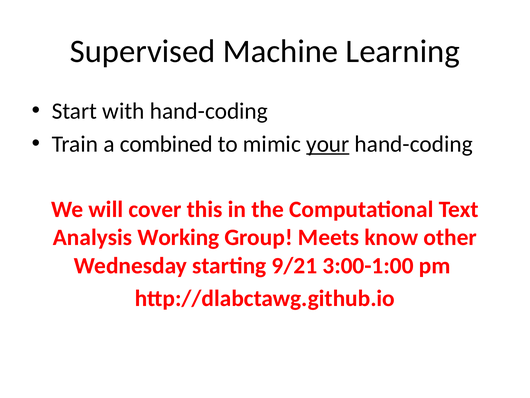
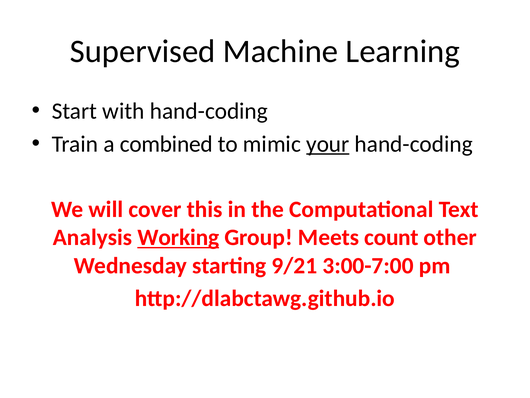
Working underline: none -> present
know: know -> count
3:00-1:00: 3:00-1:00 -> 3:00-7:00
